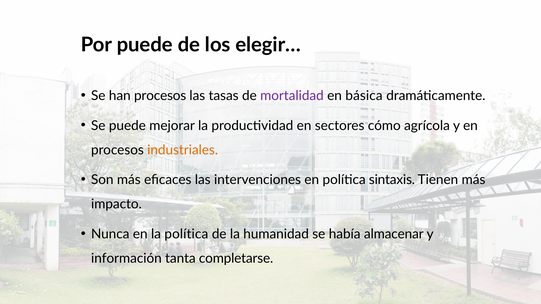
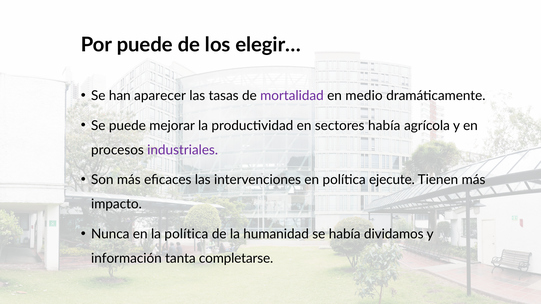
han procesos: procesos -> aparecer
básica: básica -> medio
sectores cómo: cómo -> había
industriales colour: orange -> purple
sintaxis: sintaxis -> ejecute
almacenar: almacenar -> dividamos
